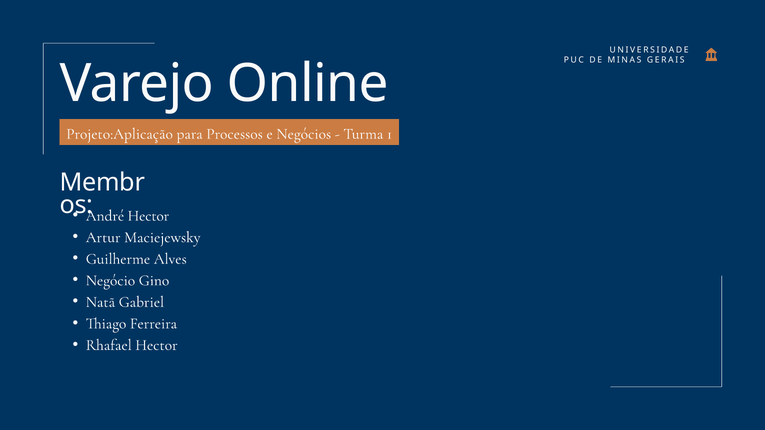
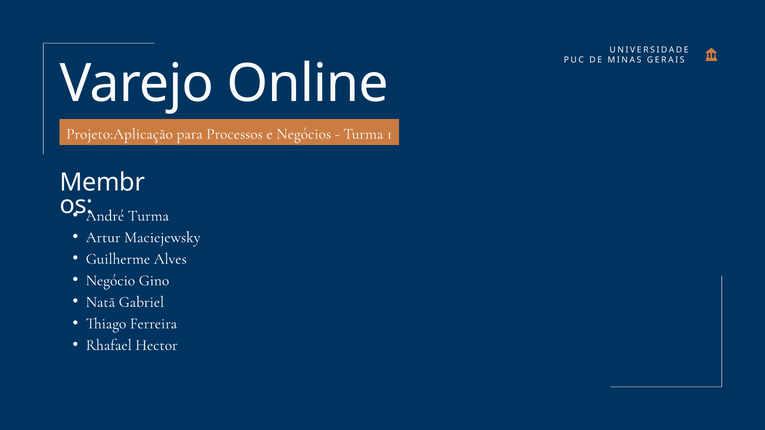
André Hector: Hector -> Turma
